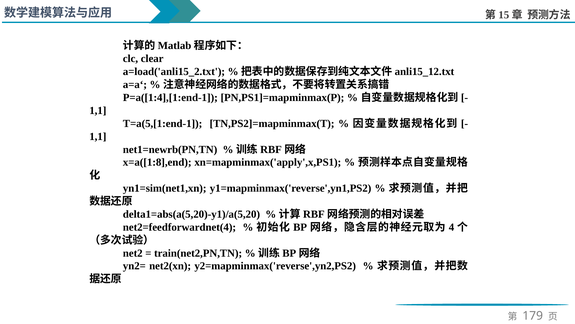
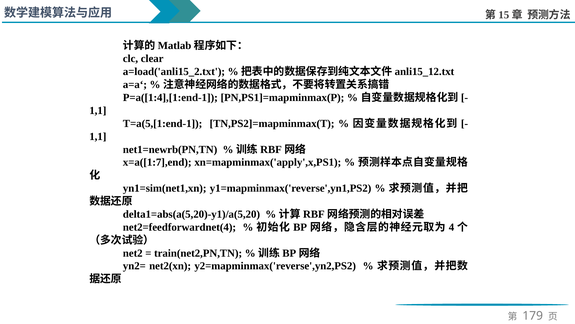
x=a([1:8],end: x=a([1:8],end -> x=a([1:7],end
